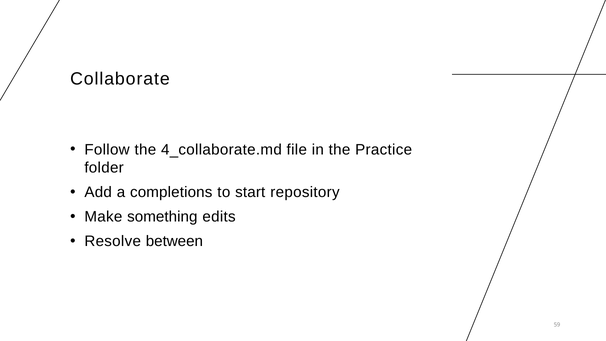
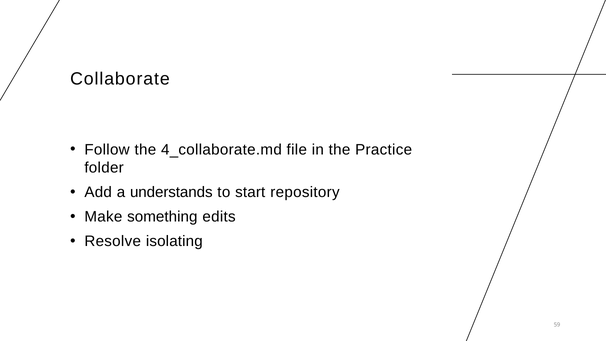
completions: completions -> understands
between: between -> isolating
